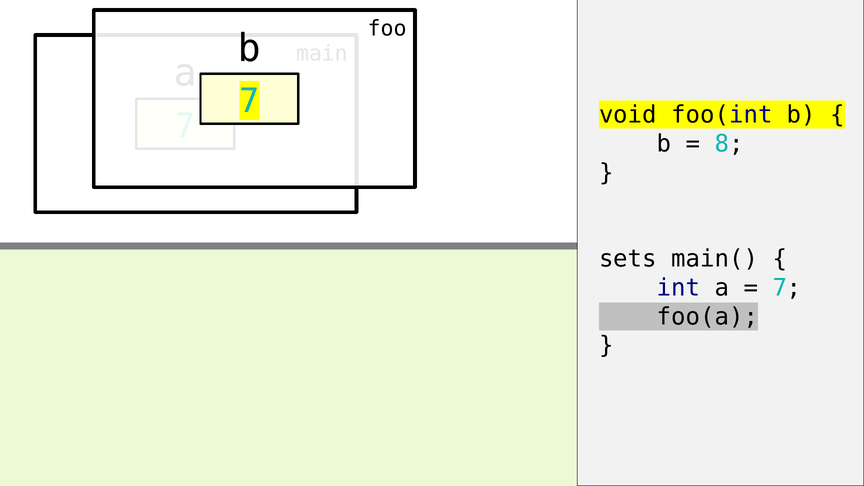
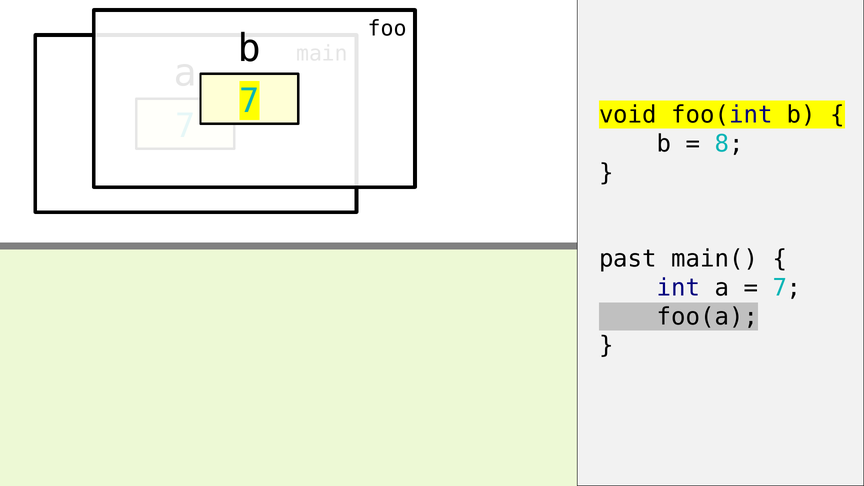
sets: sets -> past
